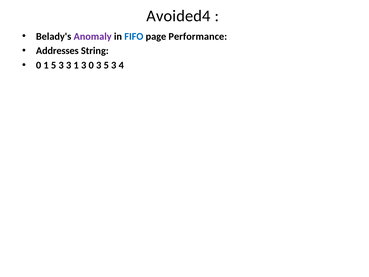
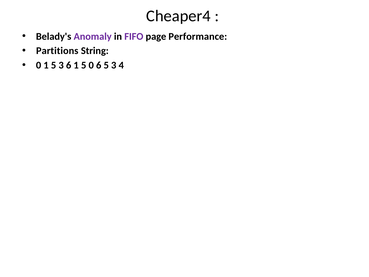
Avoided4: Avoided4 -> Cheaper4
FIFO colour: blue -> purple
Addresses: Addresses -> Partitions
3 3: 3 -> 6
3 at (84, 65): 3 -> 5
0 3: 3 -> 6
